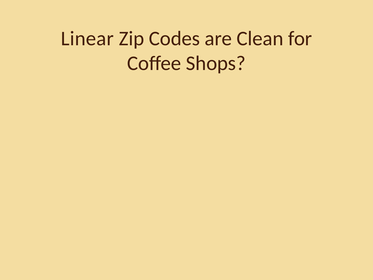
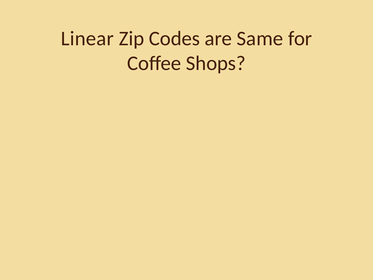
Clean: Clean -> Same
